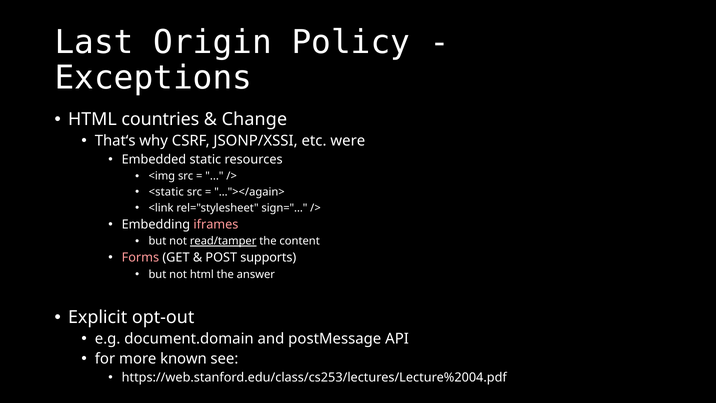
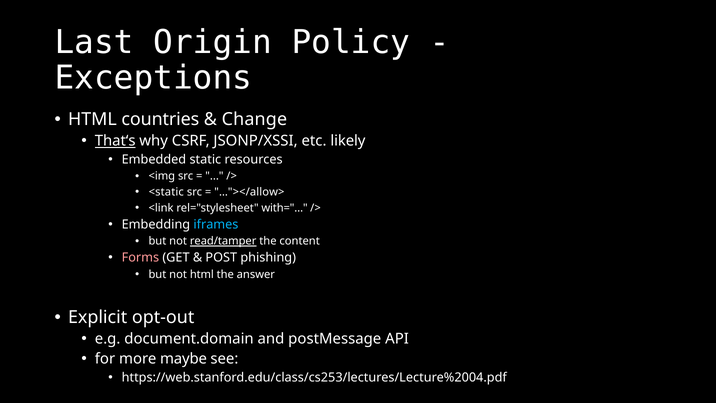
That‘s underline: none -> present
were: were -> likely
…"></again>: …"></again> -> …"></allow>
sign="…: sign="… -> with="…
iframes colour: pink -> light blue
supports: supports -> phishing
known: known -> maybe
